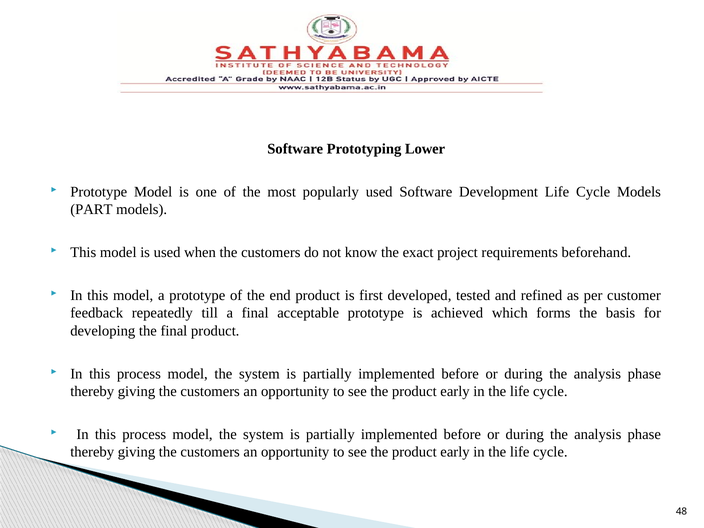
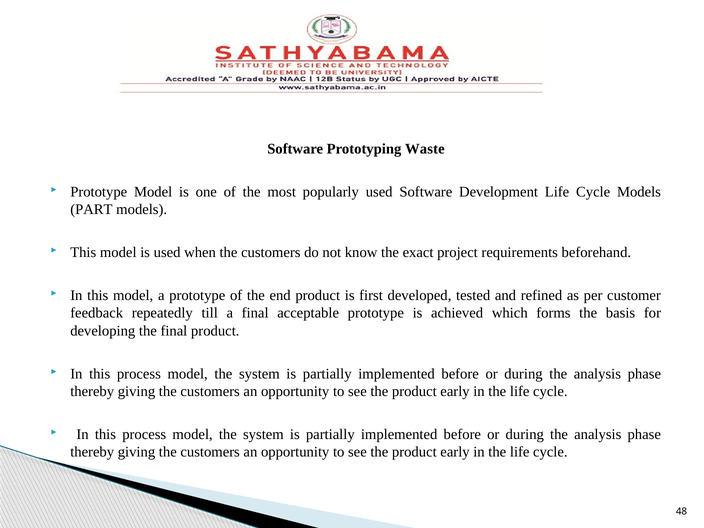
Lower: Lower -> Waste
